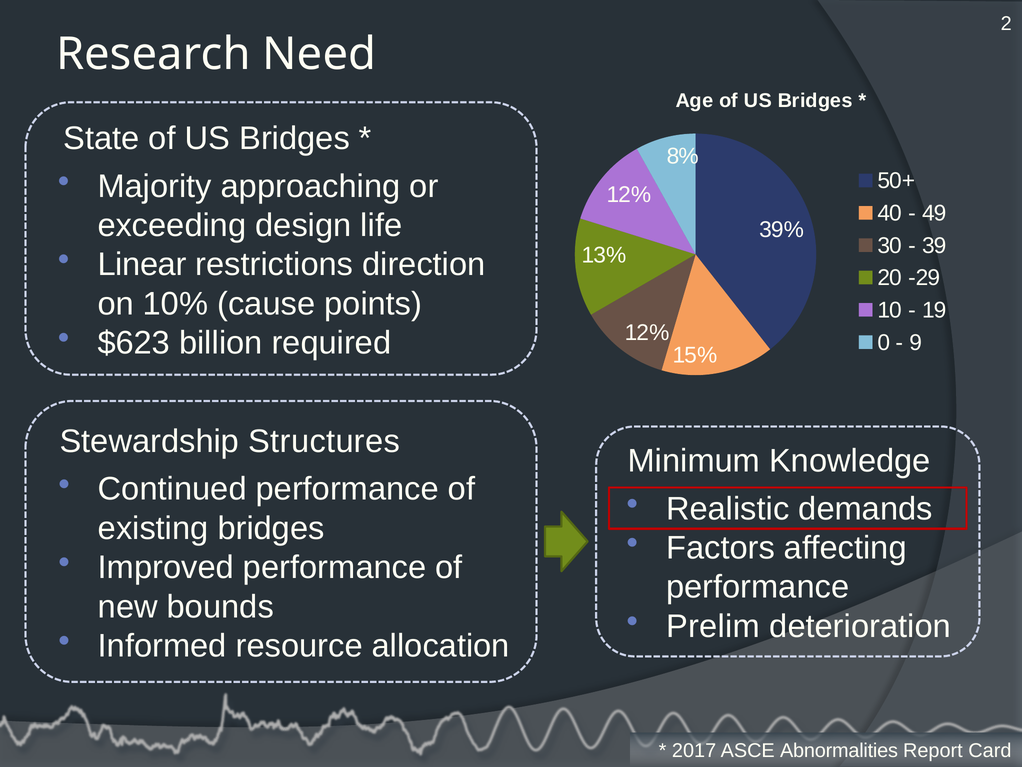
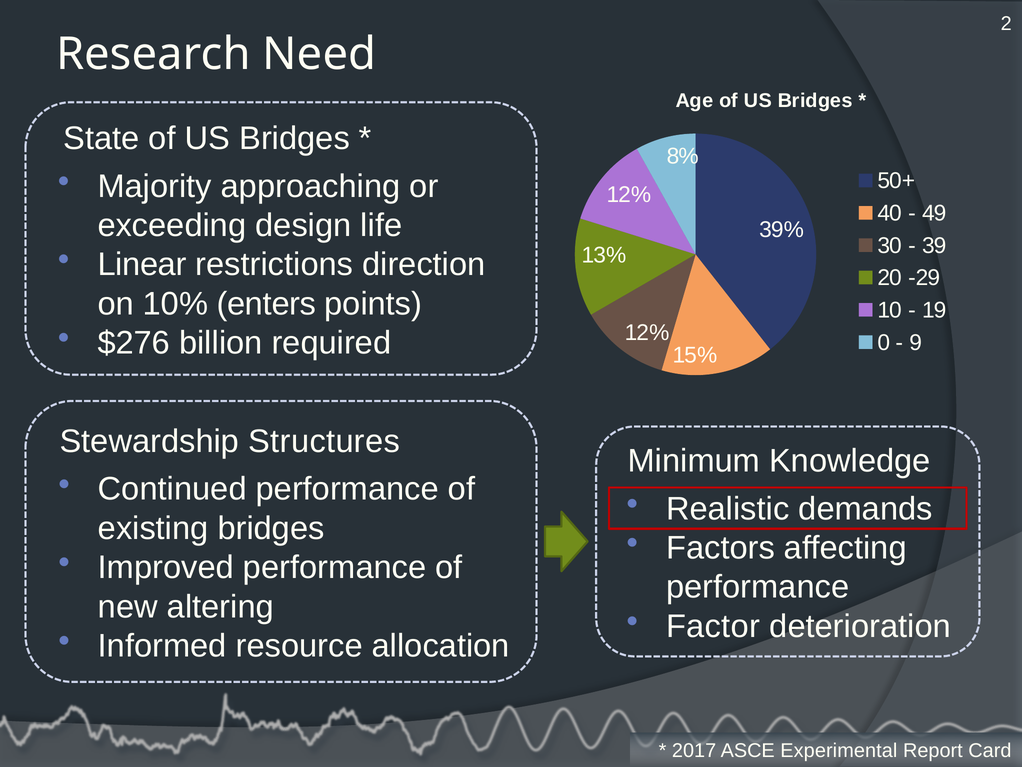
cause: cause -> enters
$623: $623 -> $276
bounds: bounds -> altering
Prelim: Prelim -> Factor
Abnormalities: Abnormalities -> Experimental
